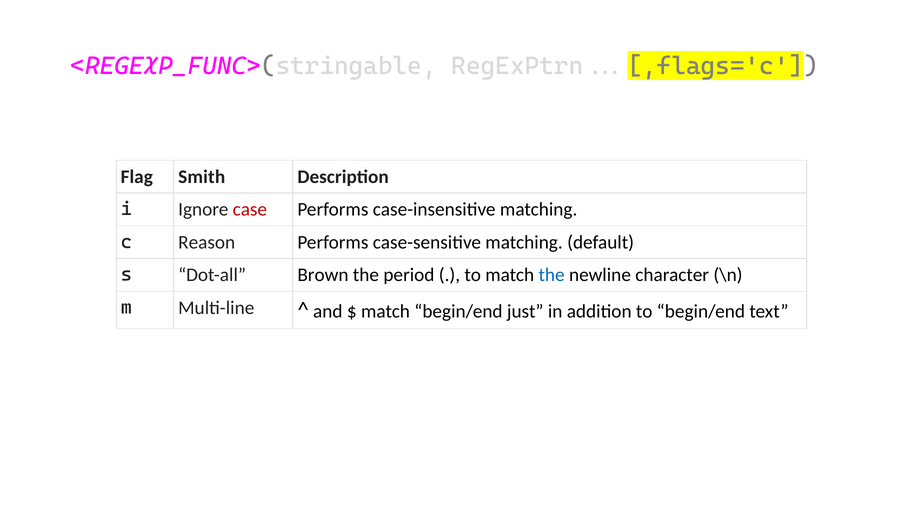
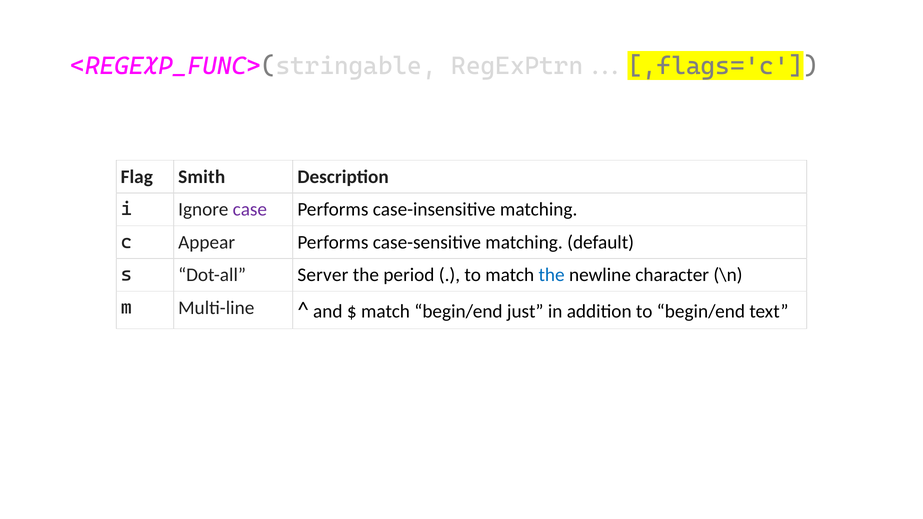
case colour: red -> purple
Reason: Reason -> Appear
Brown: Brown -> Server
